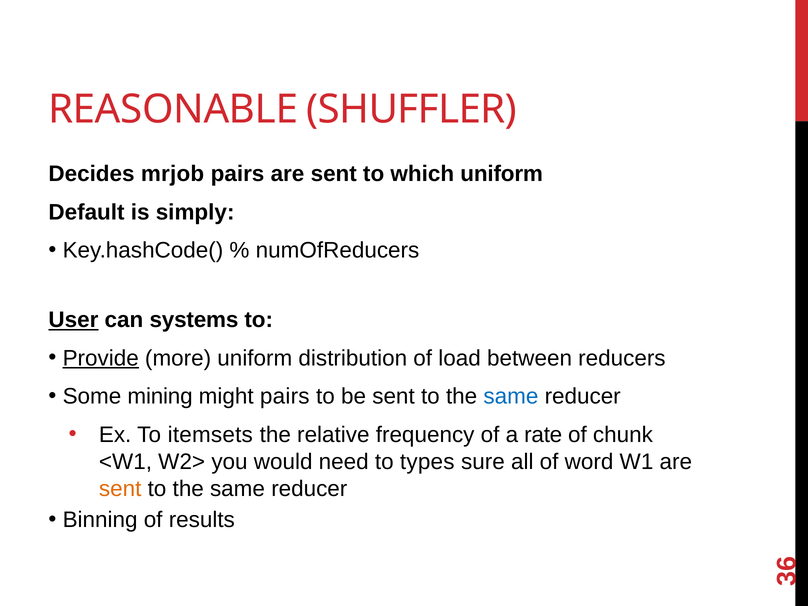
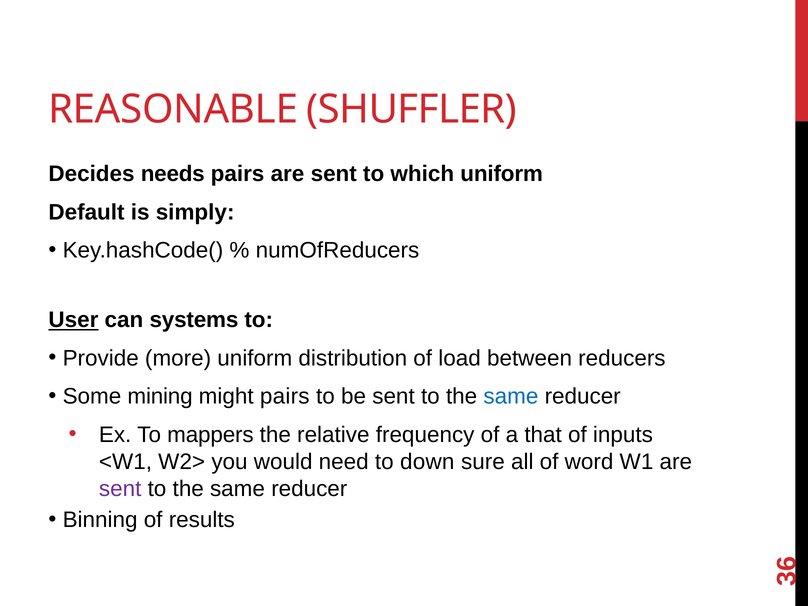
mrjob: mrjob -> needs
Provide underline: present -> none
itemsets: itemsets -> mappers
rate: rate -> that
chunk: chunk -> inputs
types: types -> down
sent at (120, 489) colour: orange -> purple
